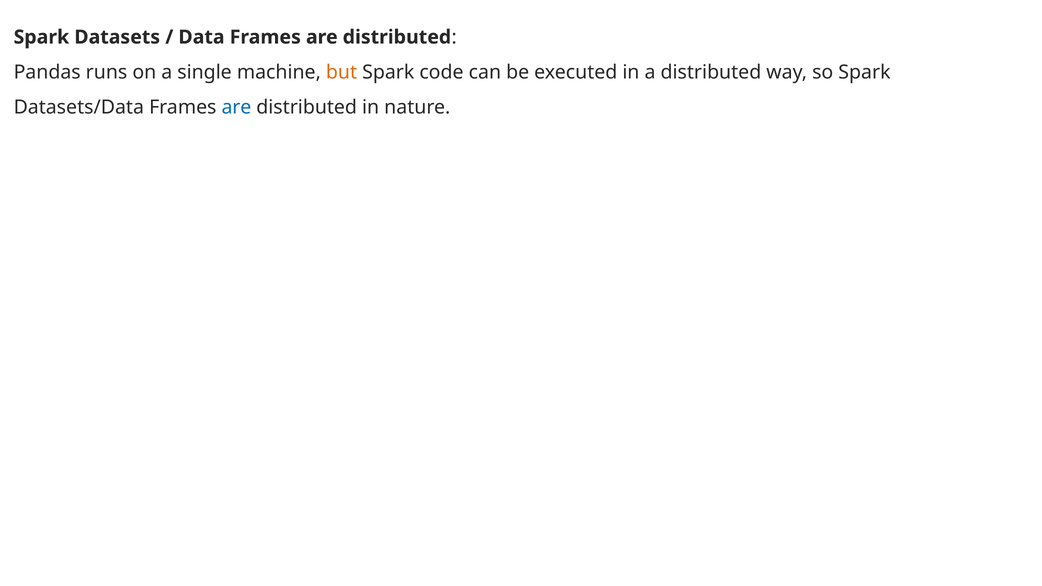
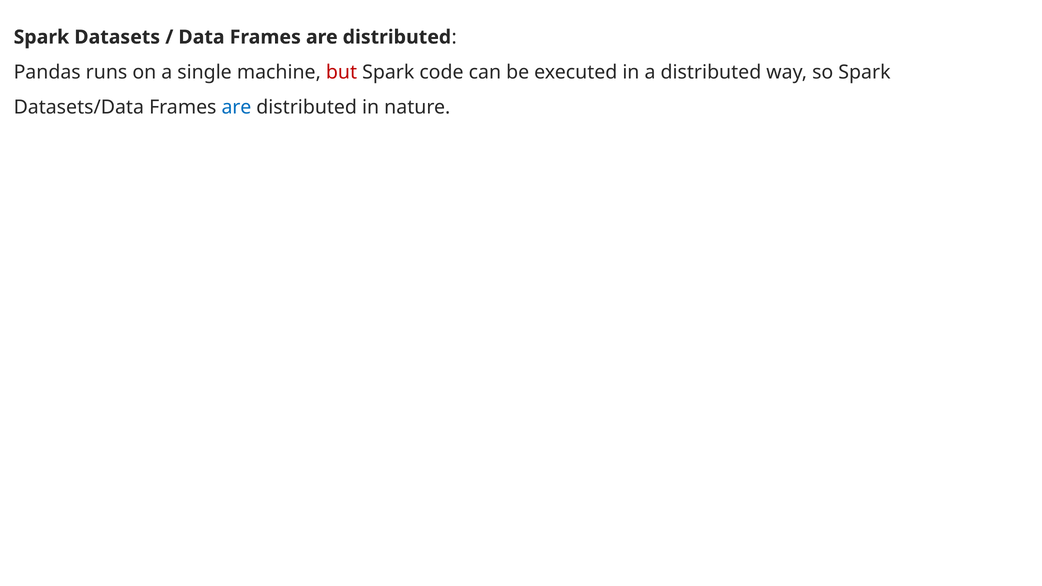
but colour: orange -> red
